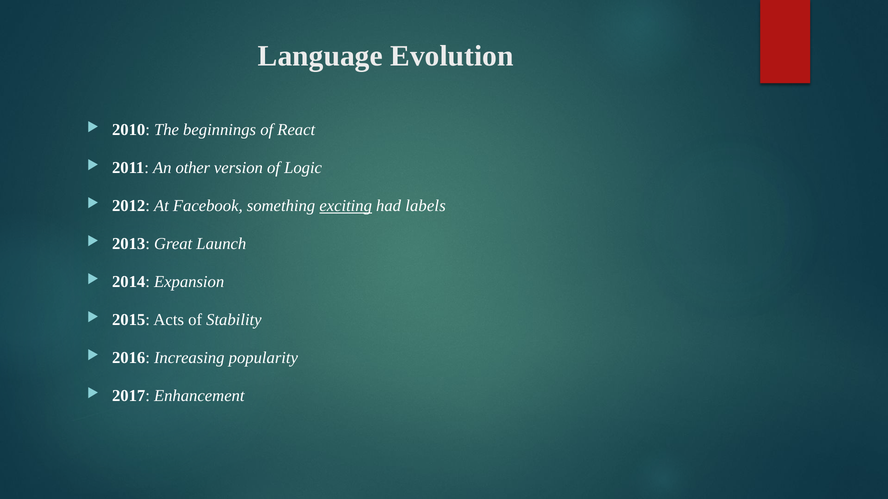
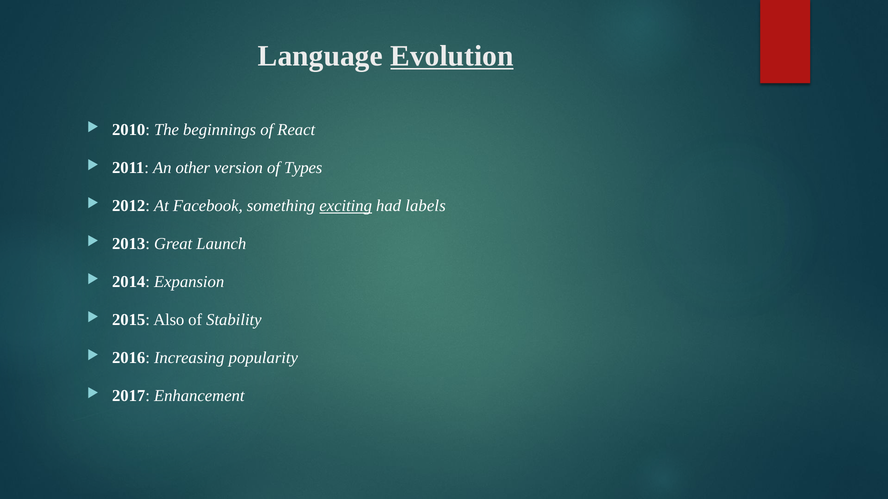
Evolution underline: none -> present
Logic: Logic -> Types
Acts: Acts -> Also
